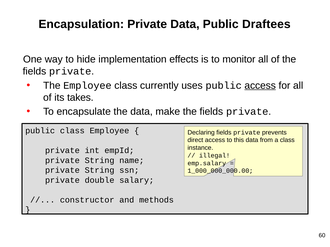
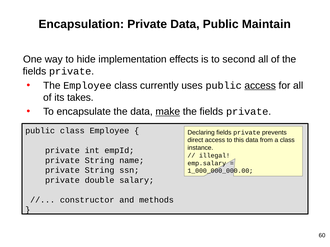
Draftees: Draftees -> Maintain
monitor: monitor -> second
make underline: none -> present
